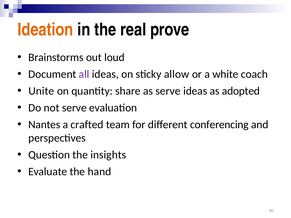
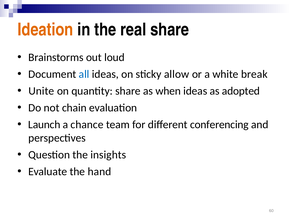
real prove: prove -> share
all colour: purple -> blue
coach: coach -> break
as serve: serve -> when
not serve: serve -> chain
Nantes: Nantes -> Launch
crafted: crafted -> chance
